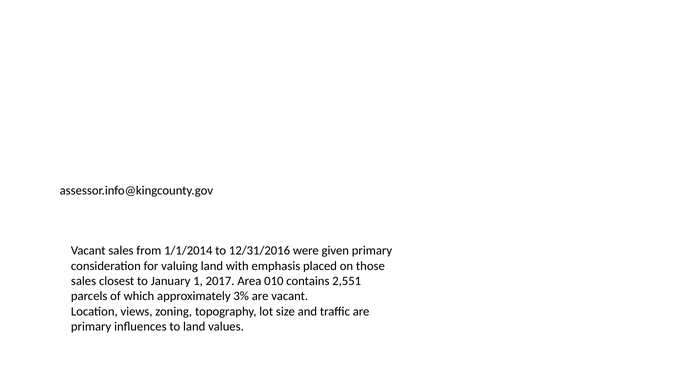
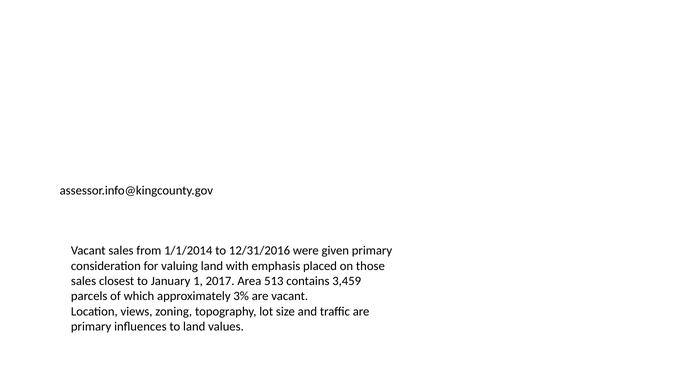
010: 010 -> 513
2,551: 2,551 -> 3,459
